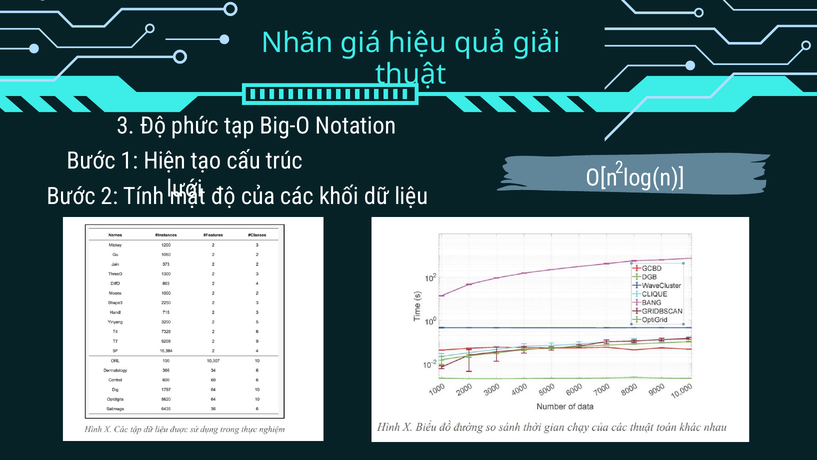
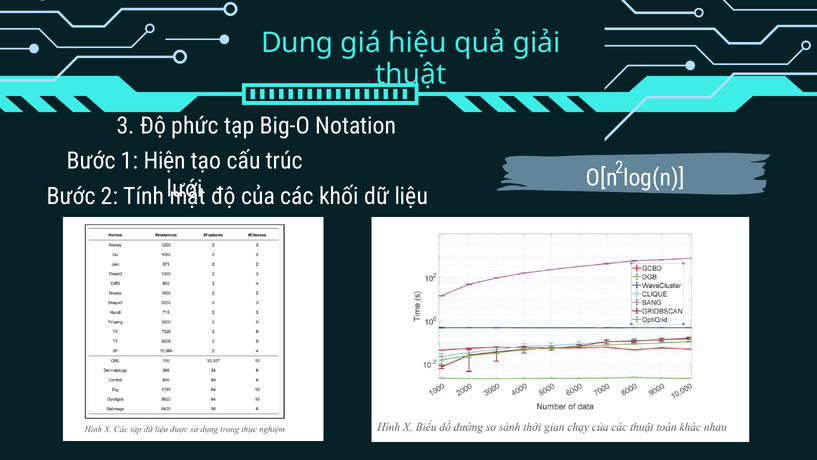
Nhãn: Nhãn -> Dụng
